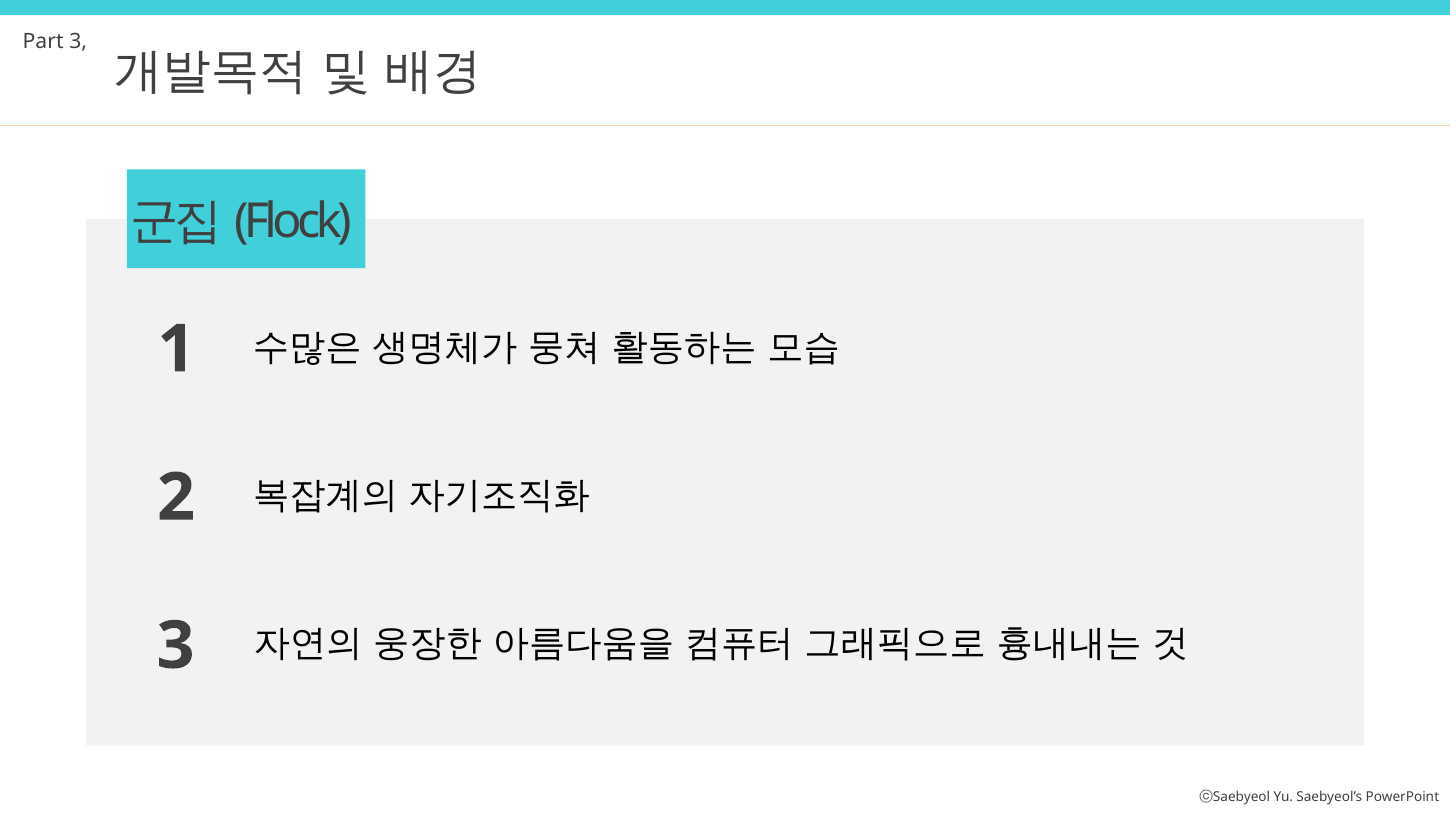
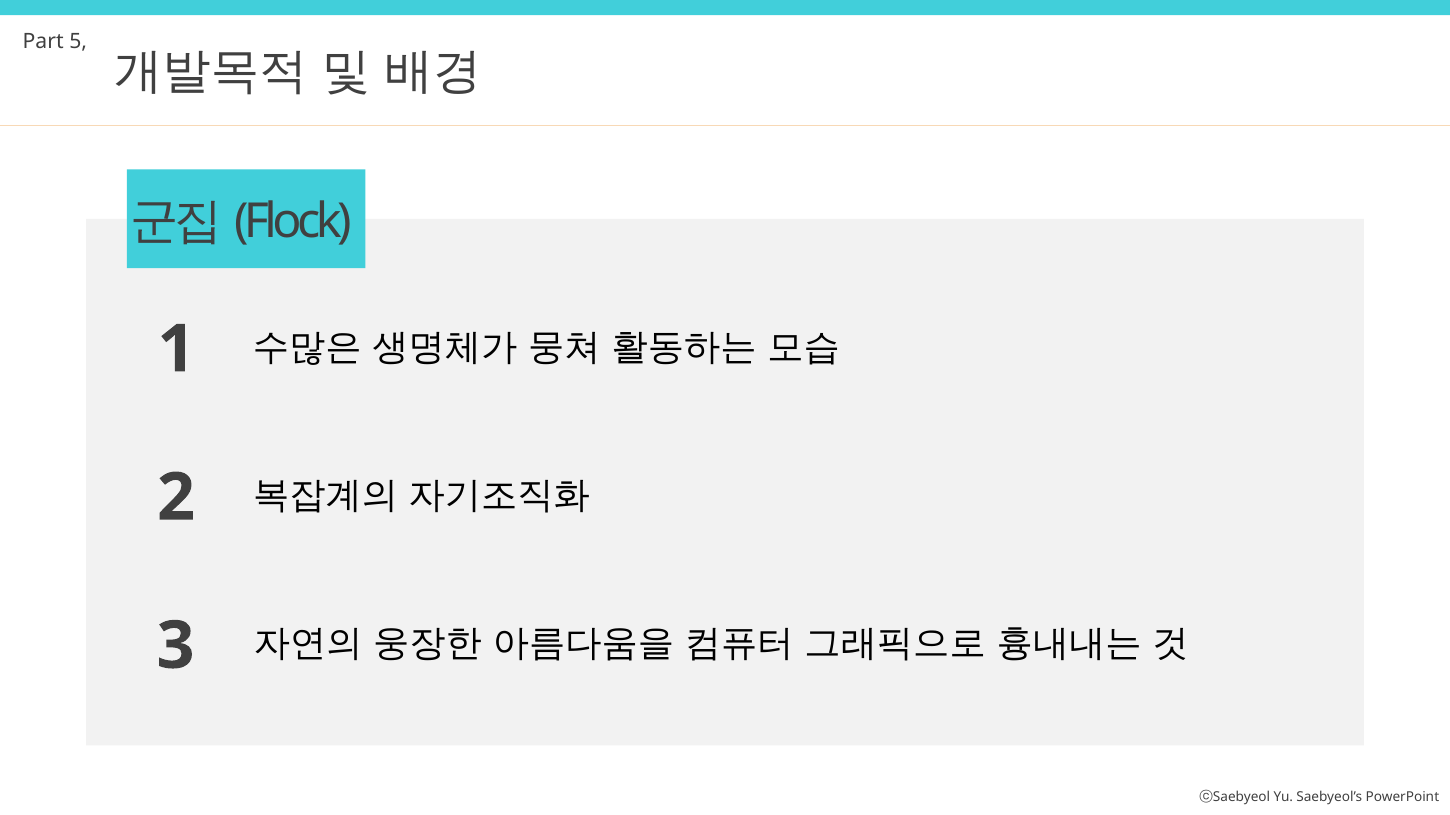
Part 3: 3 -> 5
